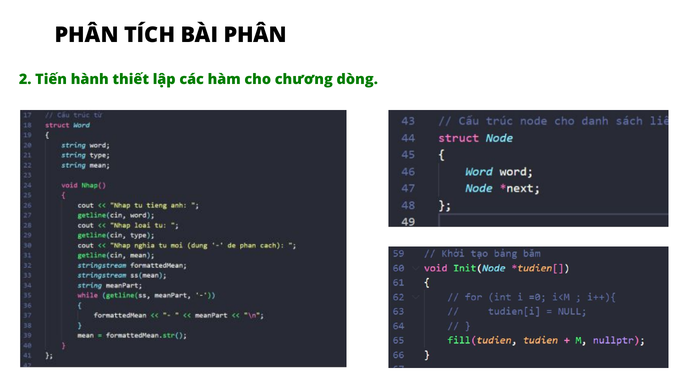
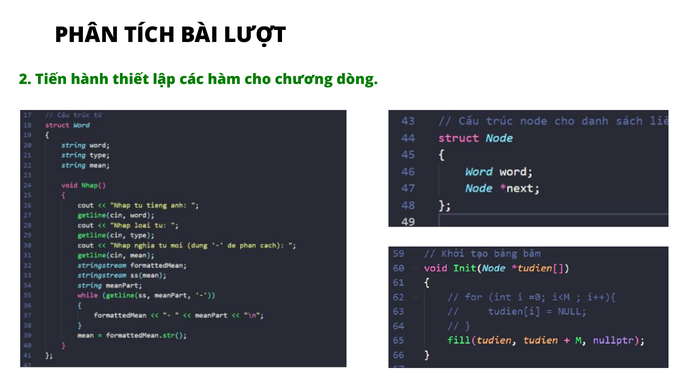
BÀI PHÂN: PHÂN -> LƯỢT
